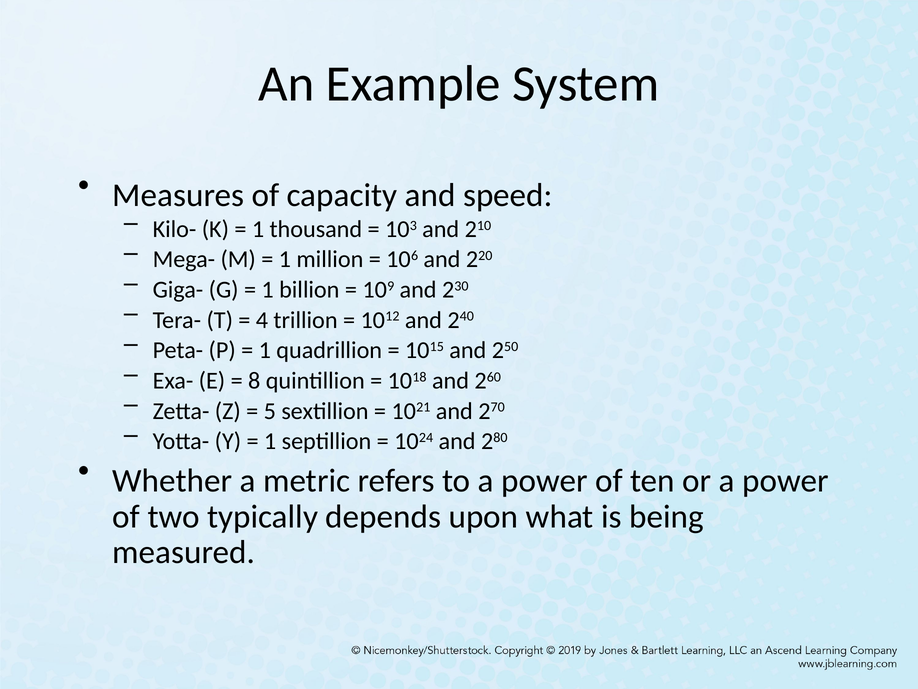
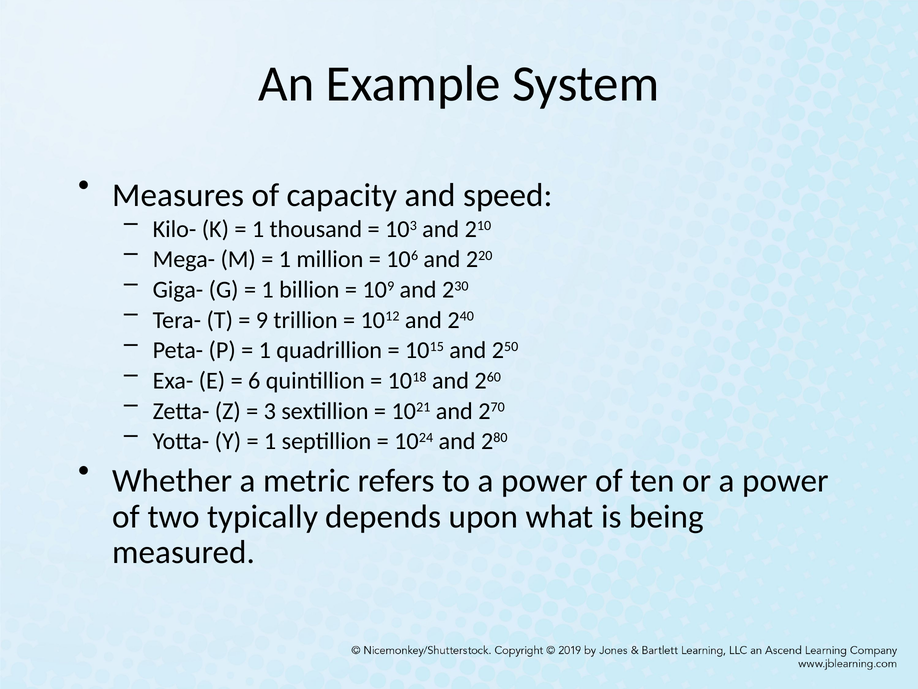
4: 4 -> 9
8: 8 -> 6
5: 5 -> 3
